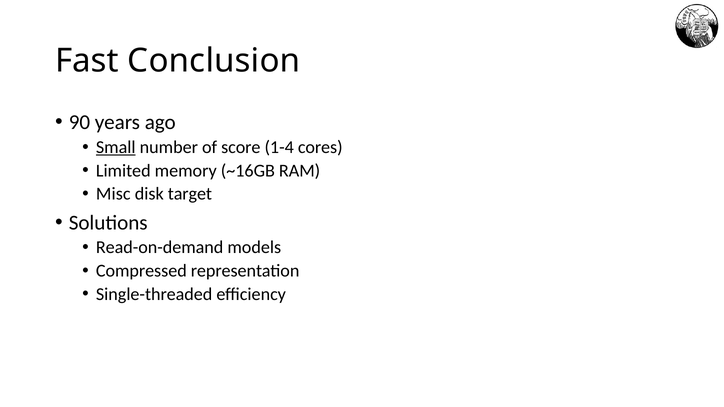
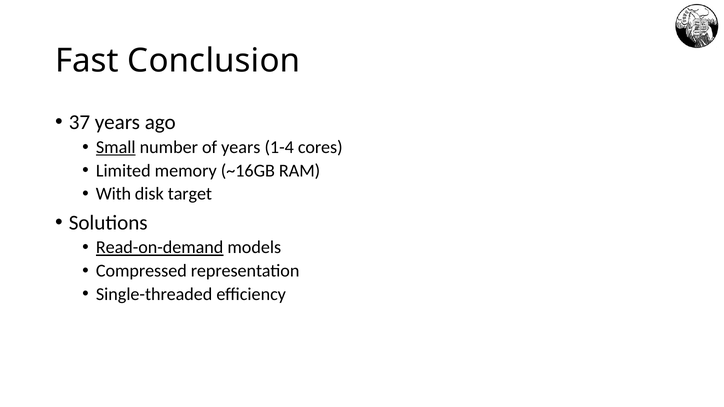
90: 90 -> 37
of score: score -> years
Misc: Misc -> With
Read-on-demand underline: none -> present
